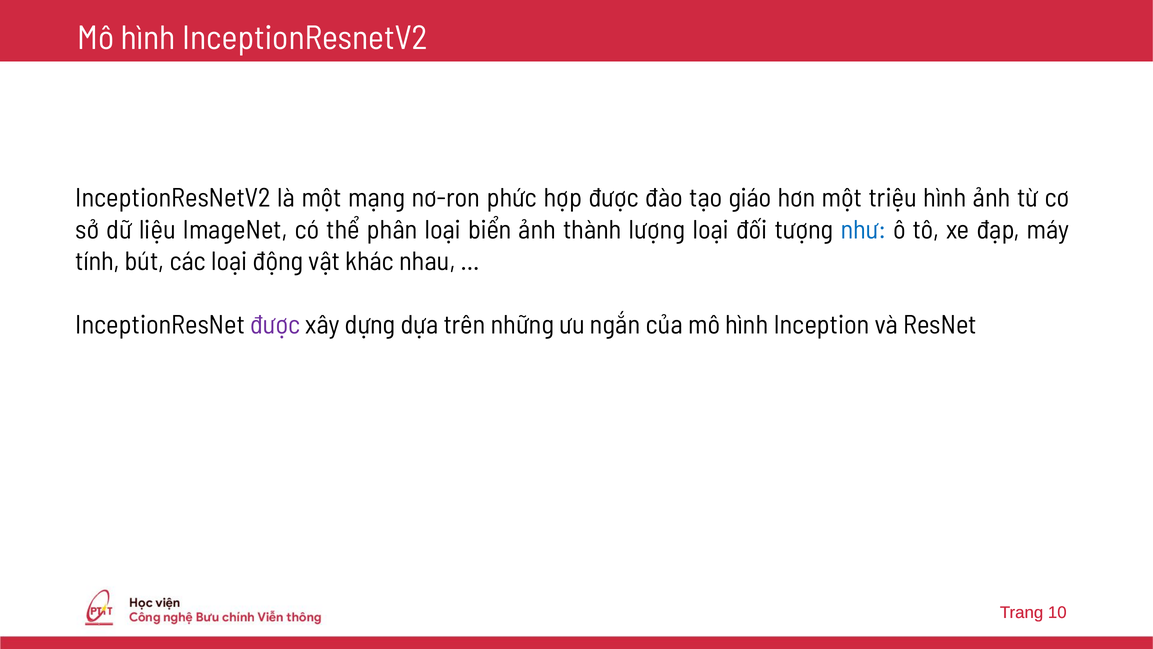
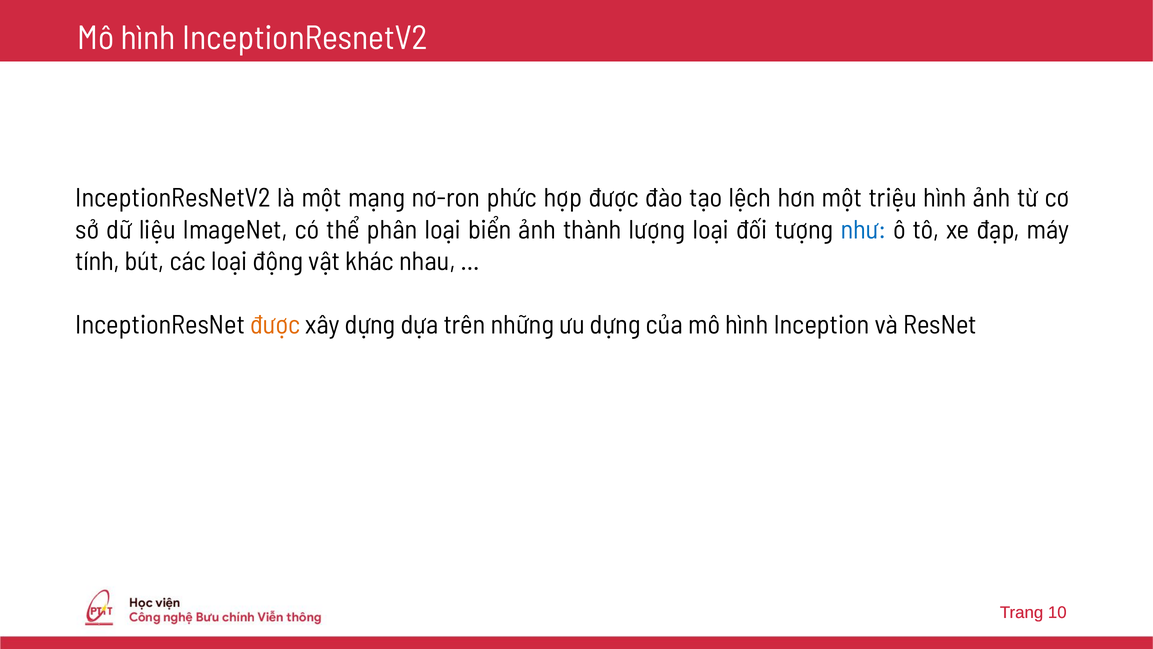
giáo: giáo -> lệch
được at (275, 325) colour: purple -> orange
ưu ngắn: ngắn -> dựng
